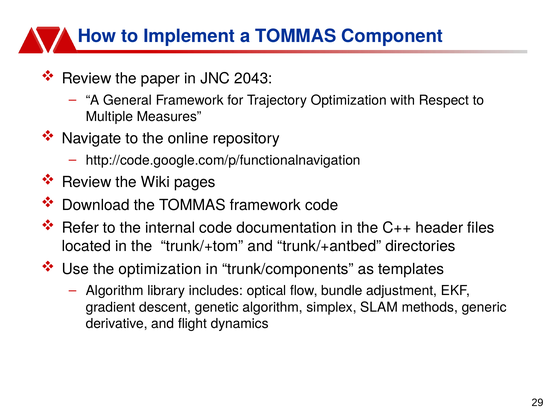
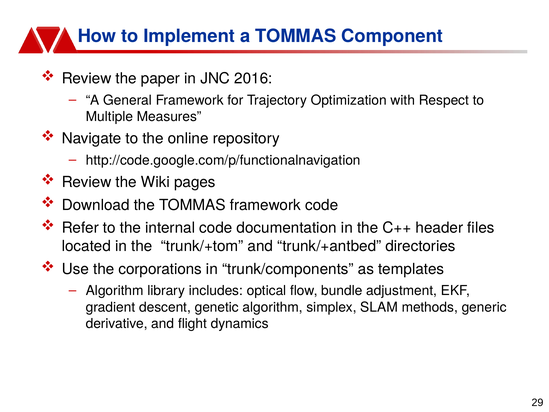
2043: 2043 -> 2016
the optimization: optimization -> corporations
